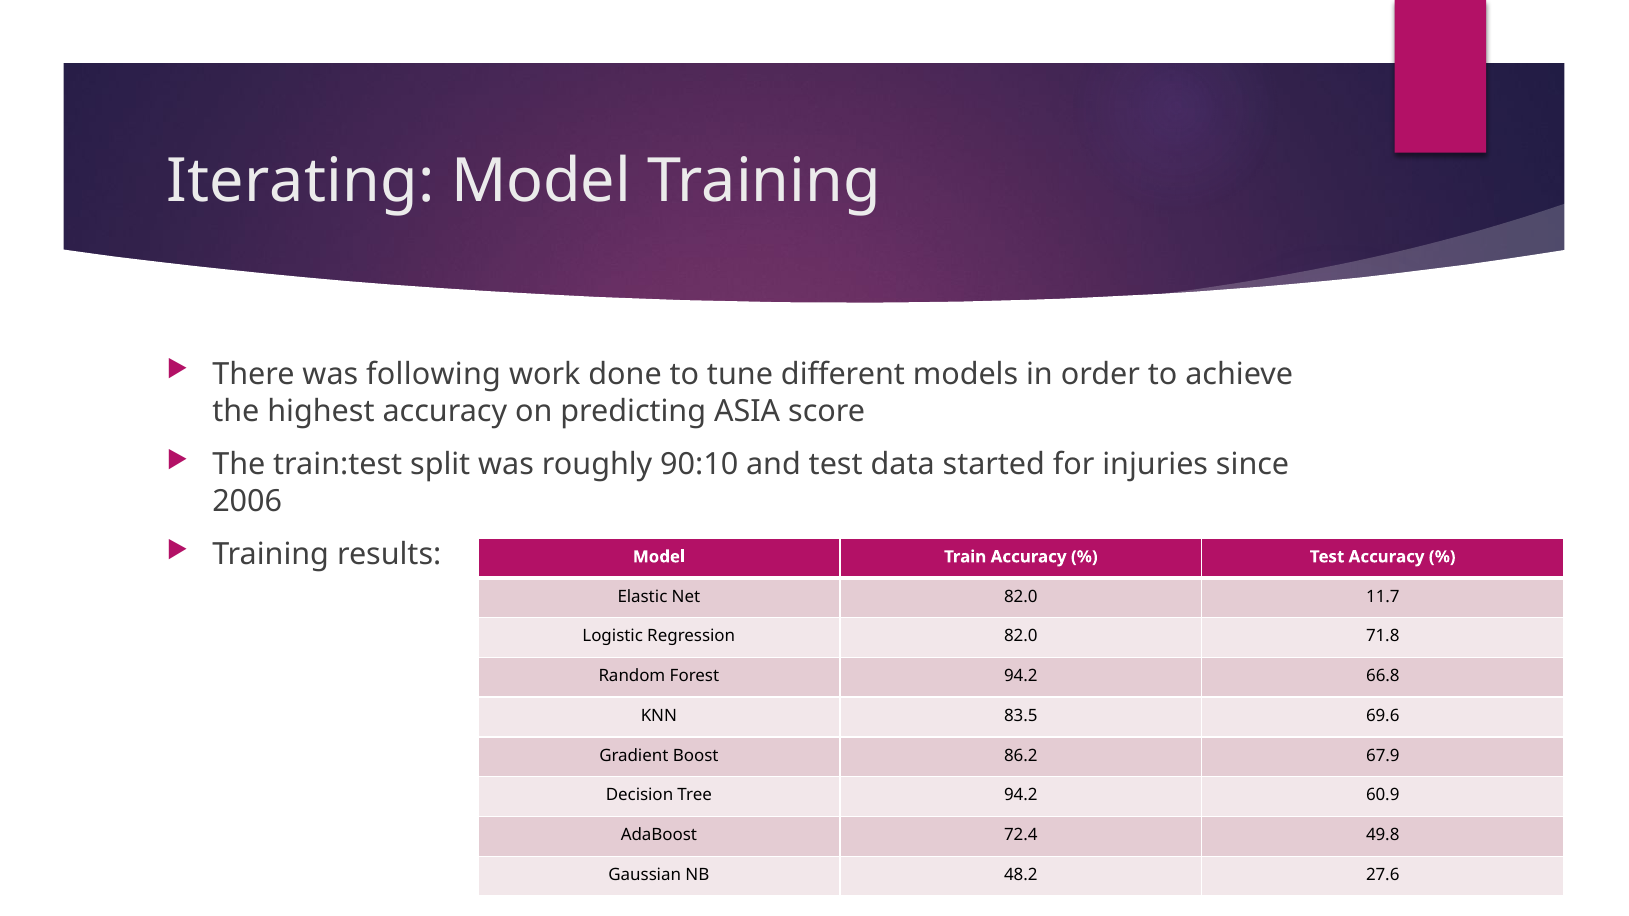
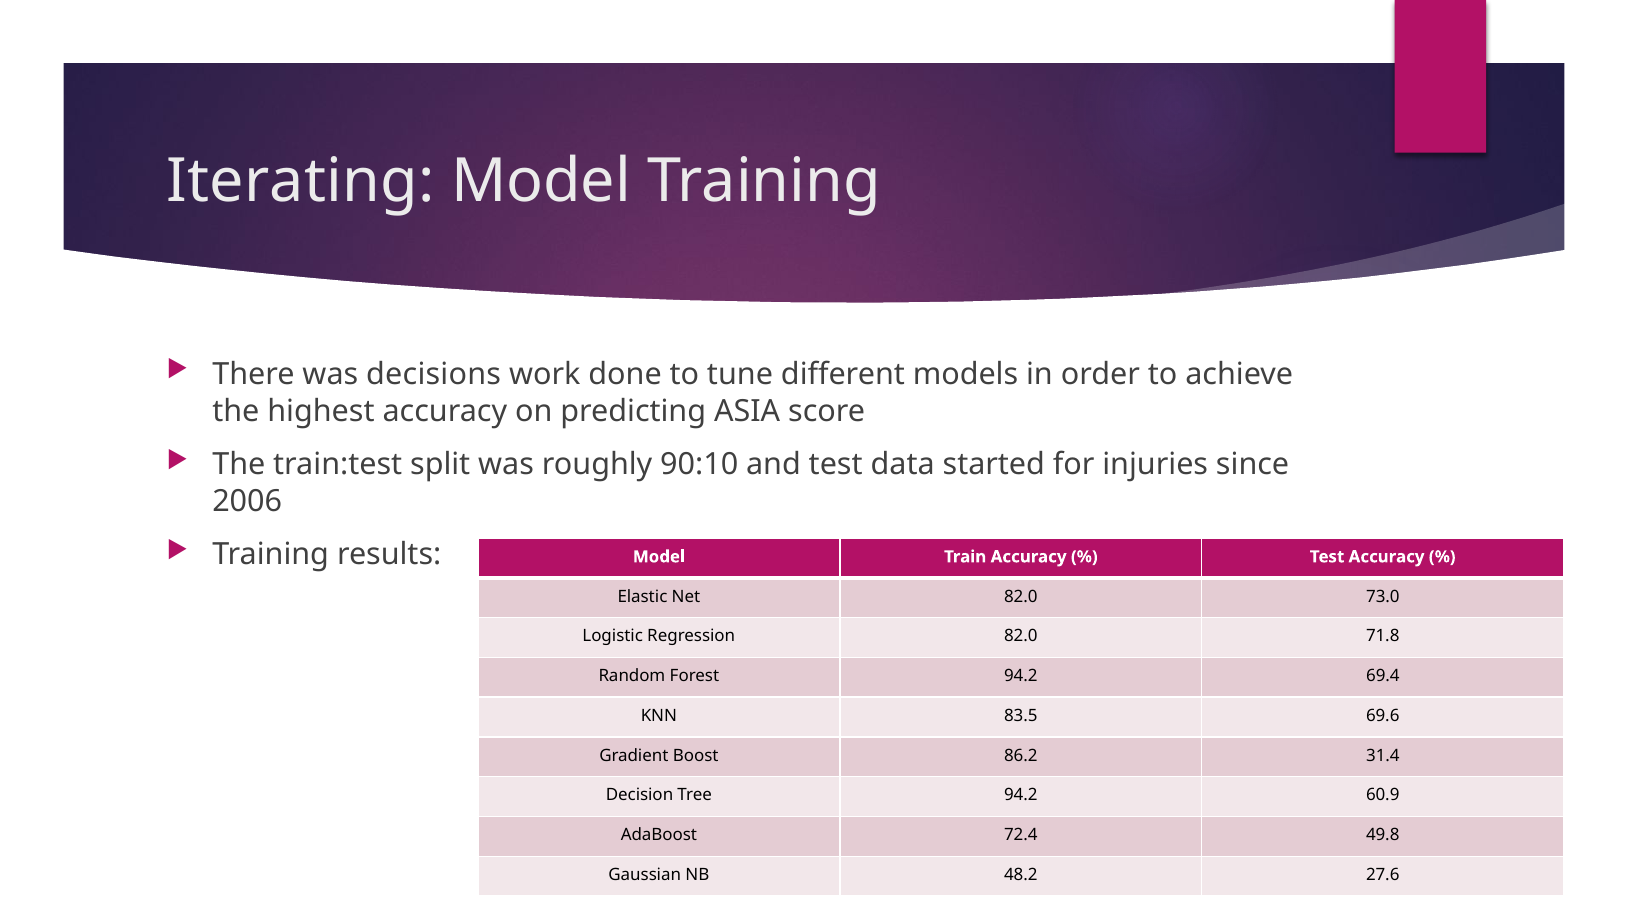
following: following -> decisions
11.7: 11.7 -> 73.0
66.8: 66.8 -> 69.4
67.9: 67.9 -> 31.4
